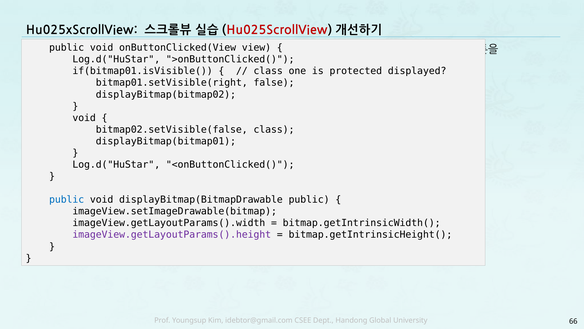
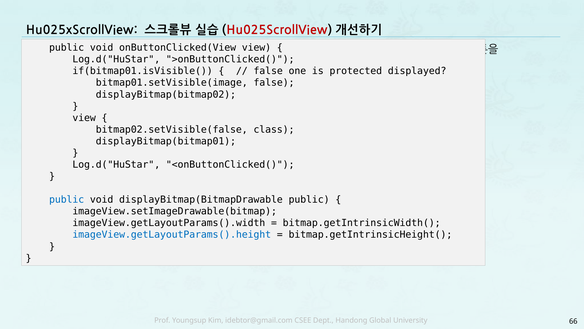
class at (268, 71): class -> false
bitmap01.setVisible(right: bitmap01.setVisible(right -> bitmap01.setVisible(image
void at (84, 118): void -> view
imageView.getLayoutParams().height colour: purple -> blue
